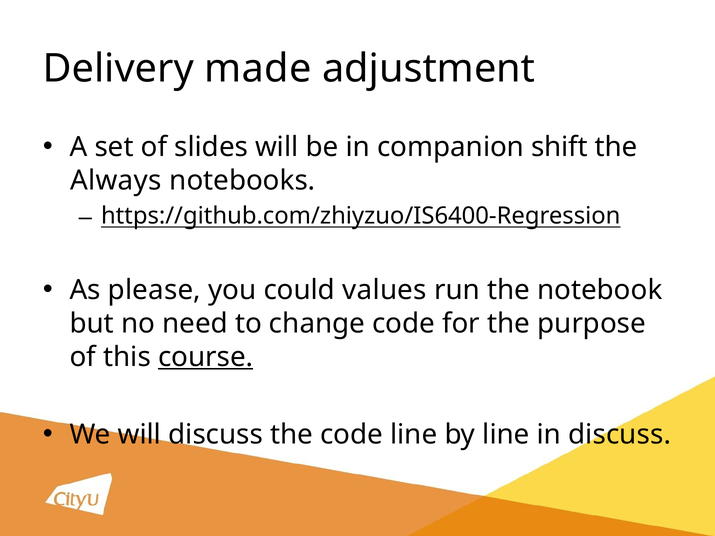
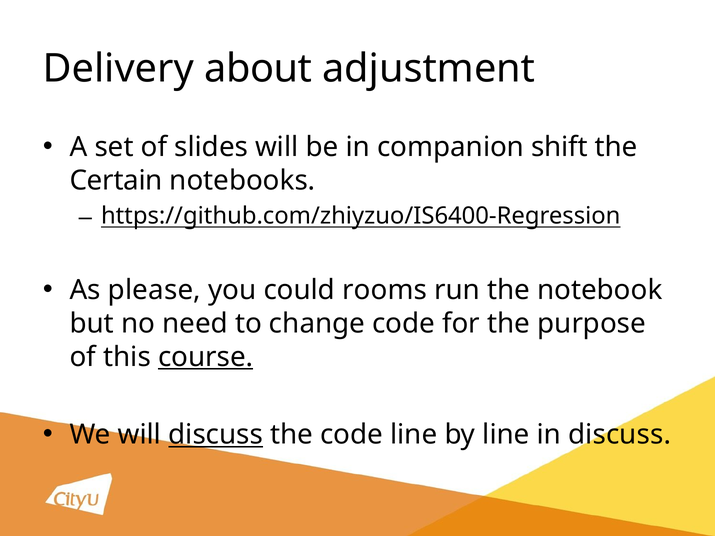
made: made -> about
Always: Always -> Certain
values: values -> rooms
discuss at (216, 435) underline: none -> present
